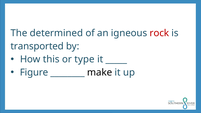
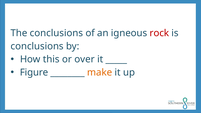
The determined: determined -> conclusions
transported at (37, 46): transported -> conclusions
type: type -> over
make colour: black -> orange
